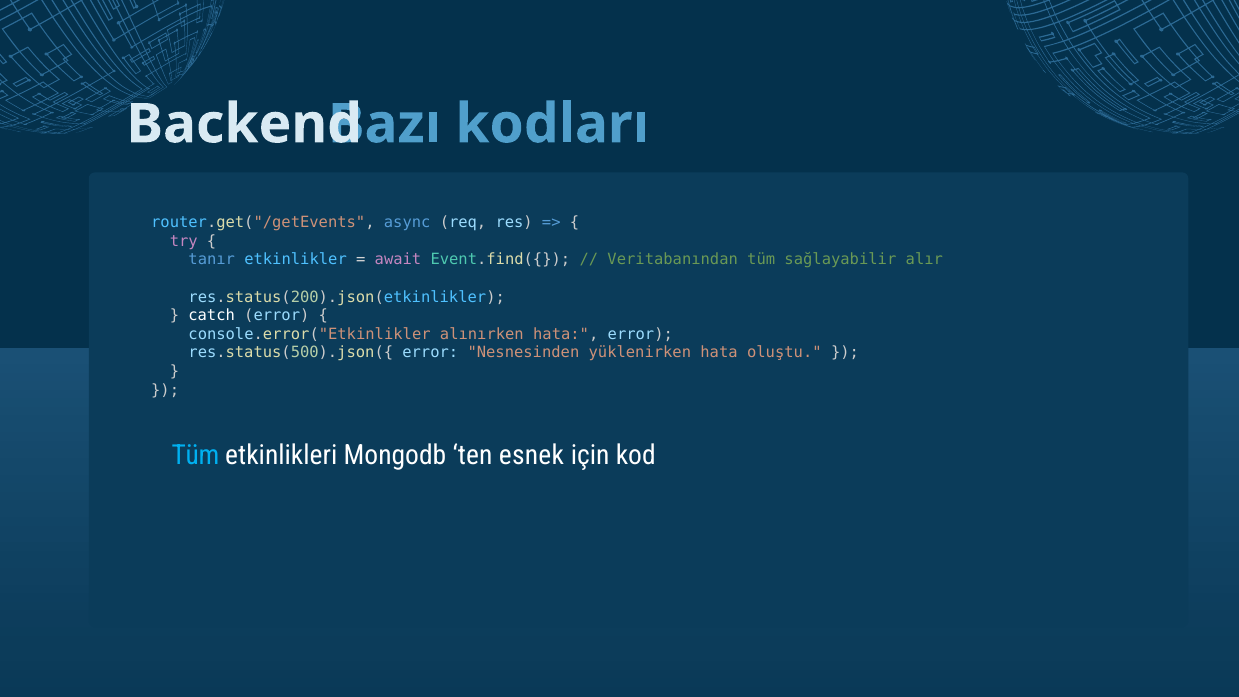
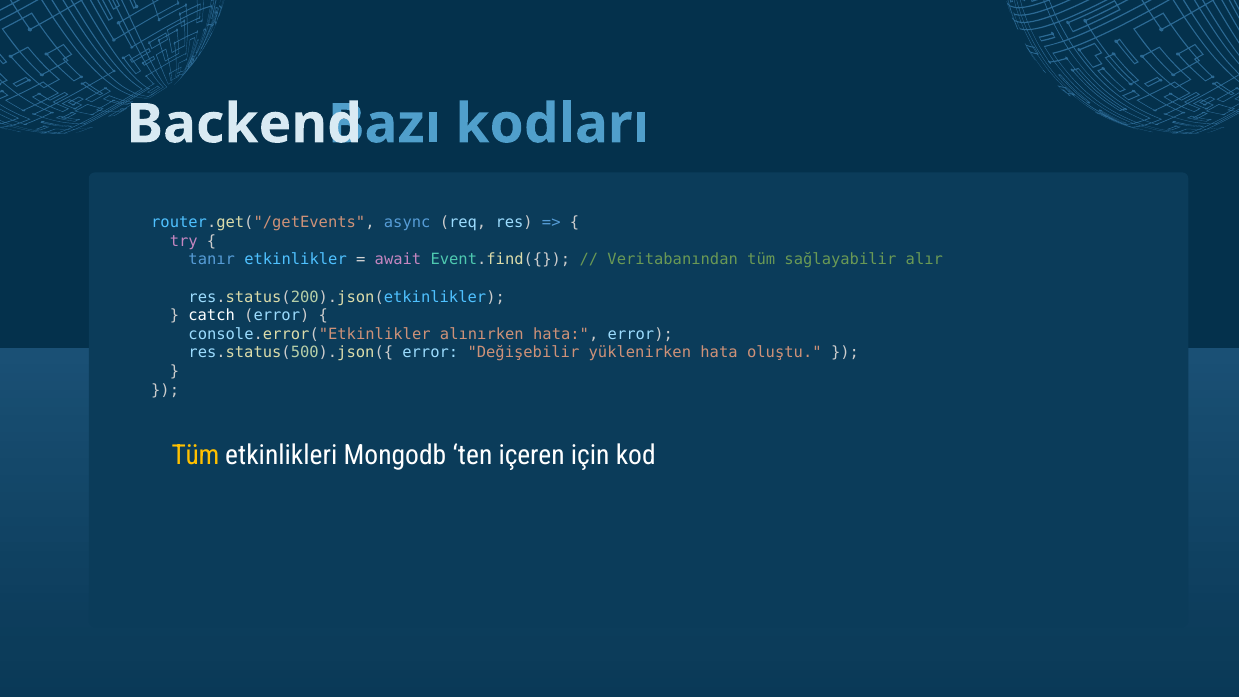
Nesnesinden: Nesnesinden -> Değişebilir
Tüm at (196, 455) colour: light blue -> yellow
esnek: esnek -> içeren
